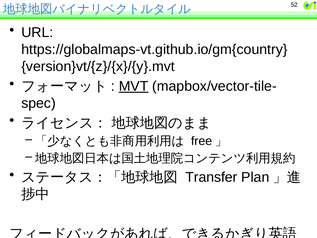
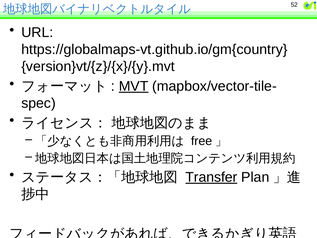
Transfer underline: none -> present
